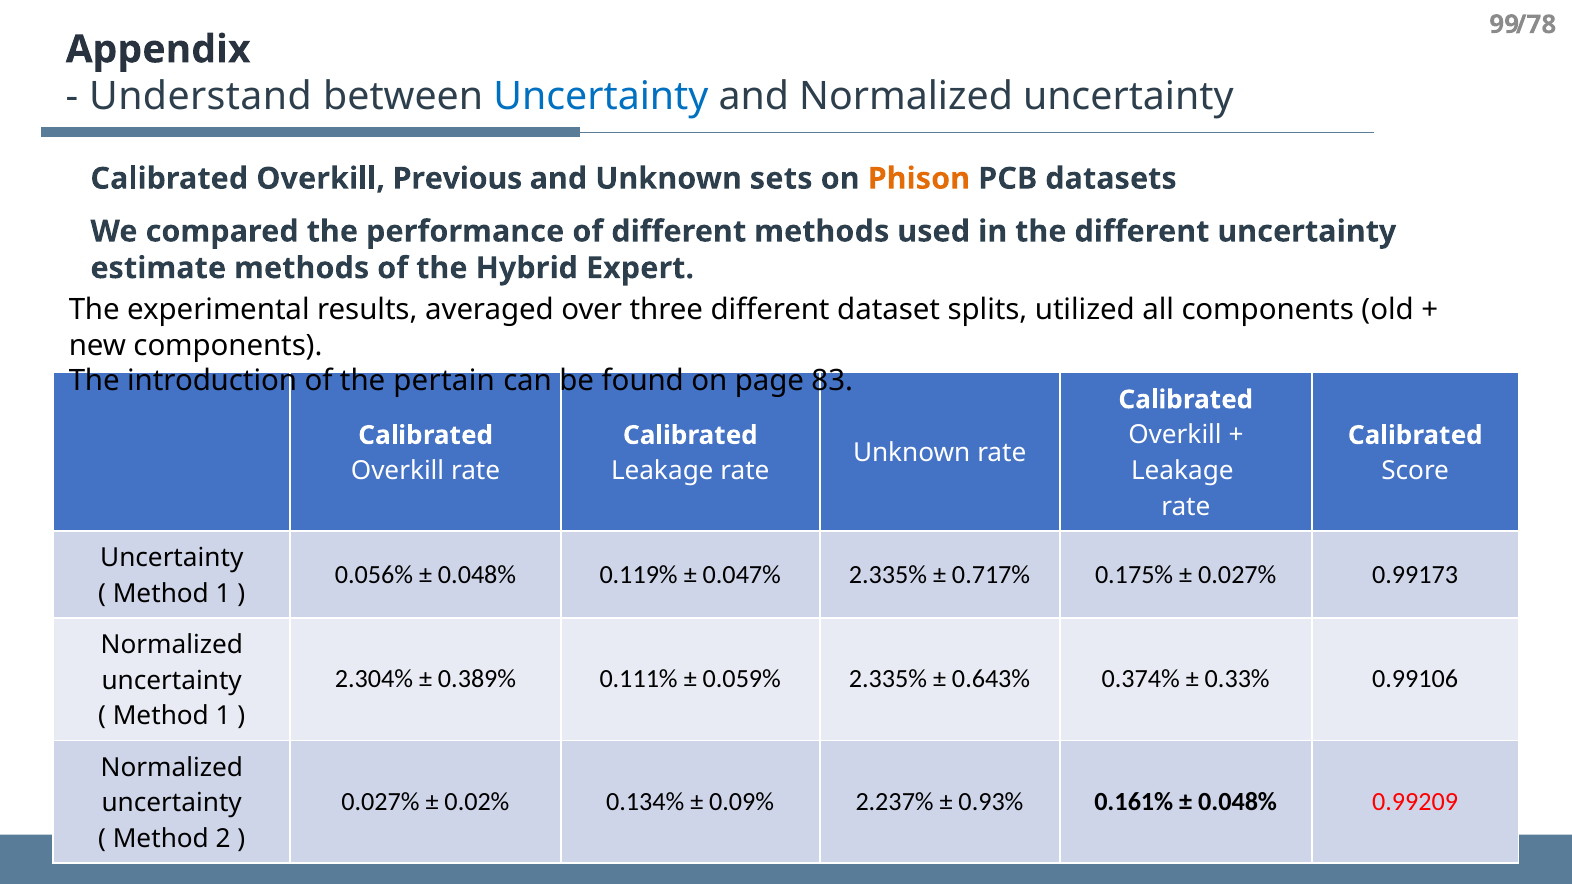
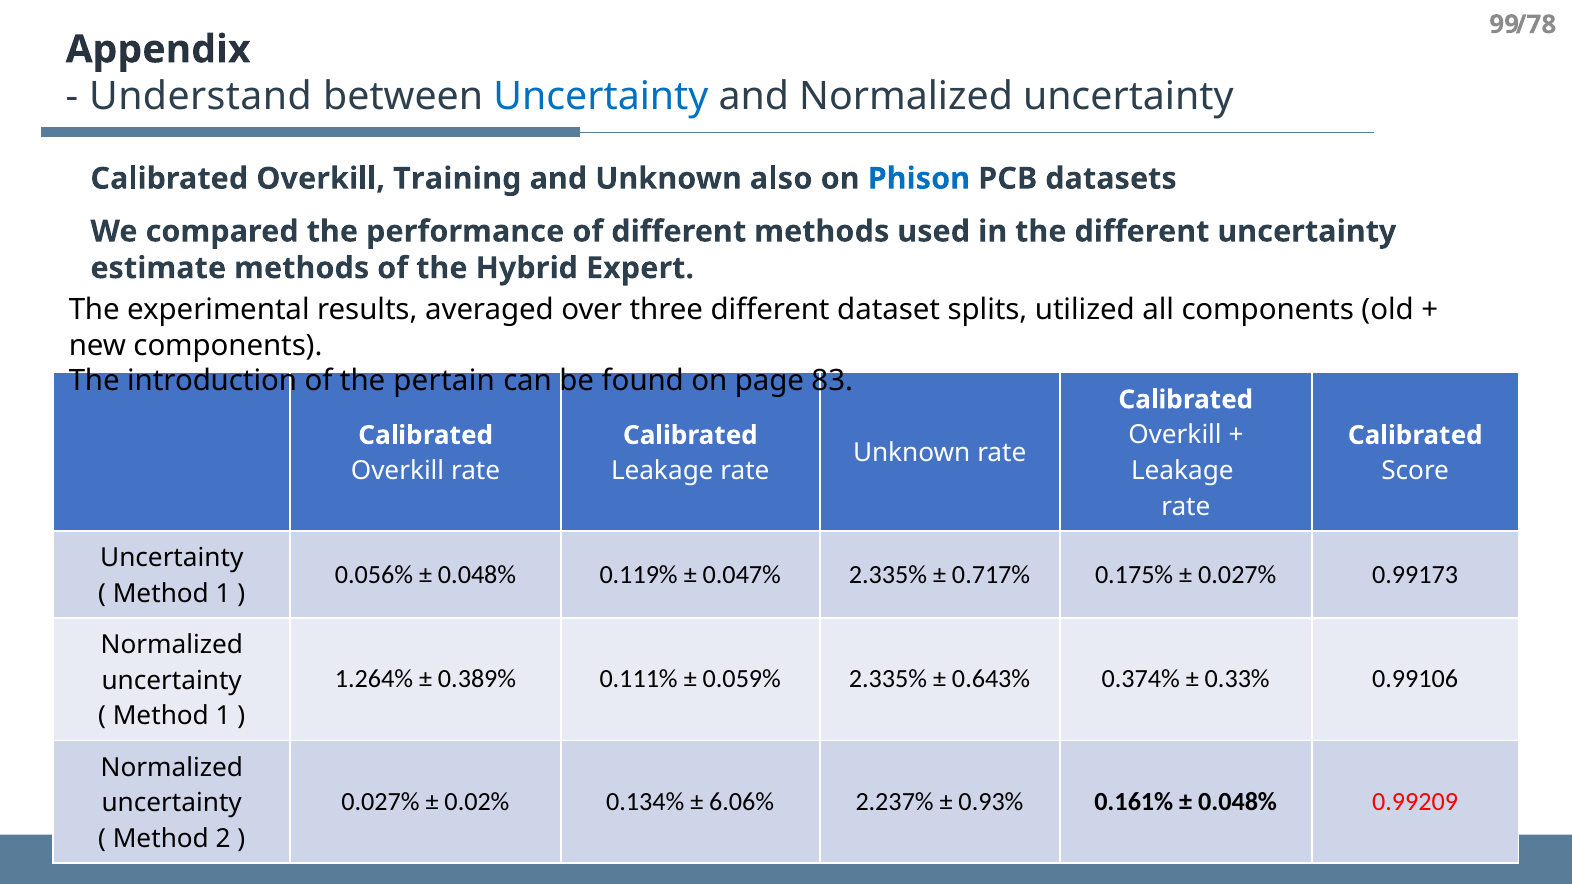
Previous: Previous -> Training
sets: sets -> also
Phison colour: orange -> blue
2.304%: 2.304% -> 1.264%
0.09%: 0.09% -> 6.06%
